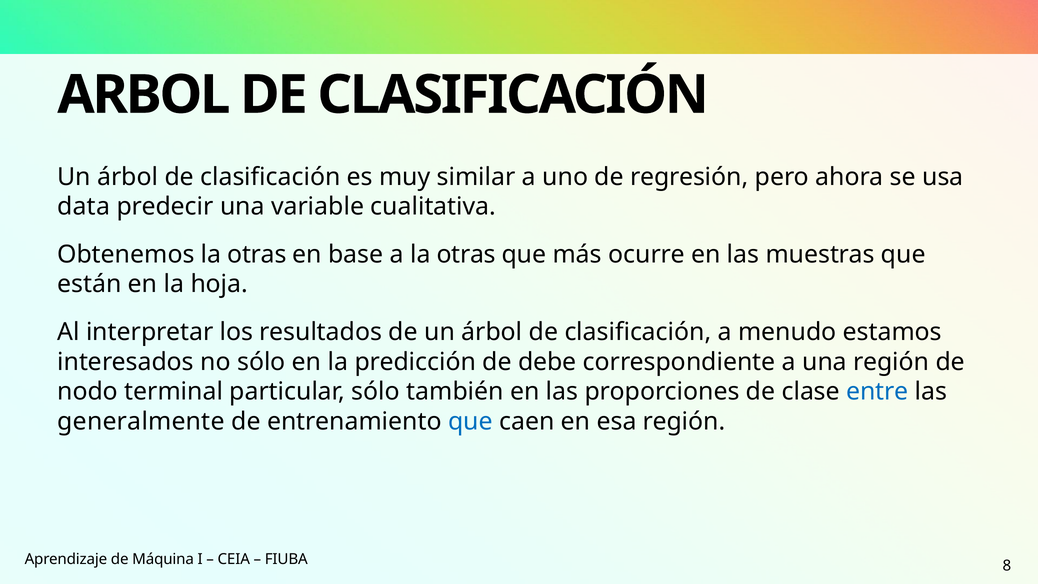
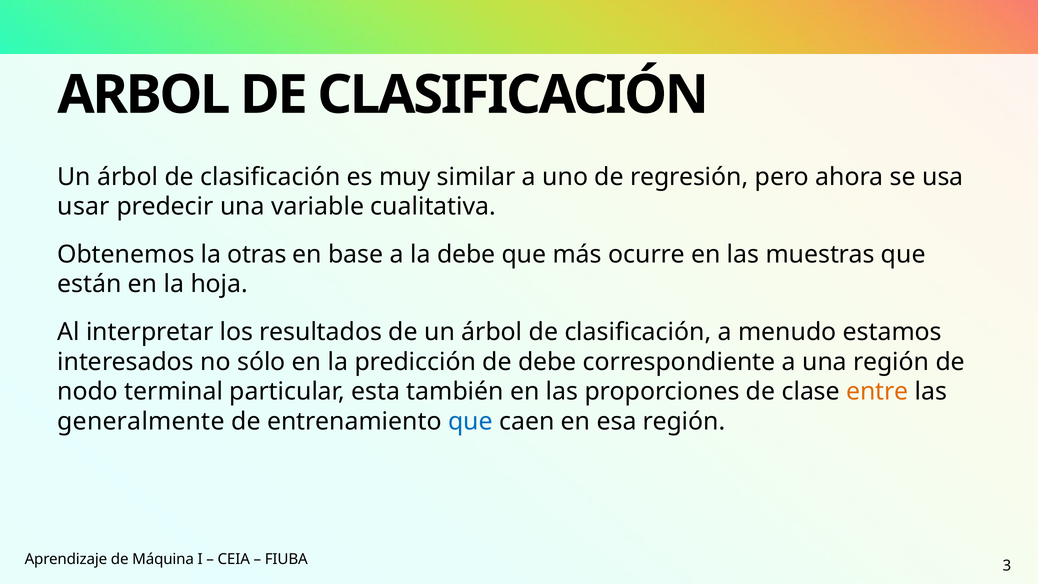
data: data -> usar
a la otras: otras -> debe
particular sólo: sólo -> esta
entre colour: blue -> orange
8: 8 -> 3
